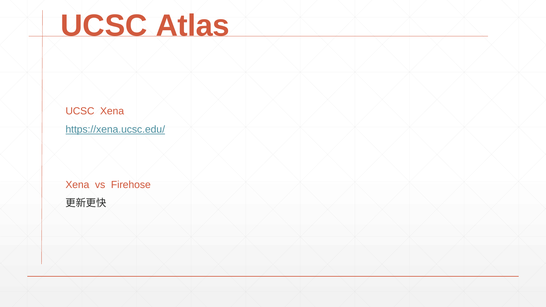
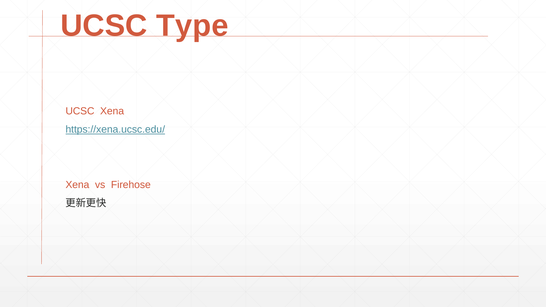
Atlas: Atlas -> Type
